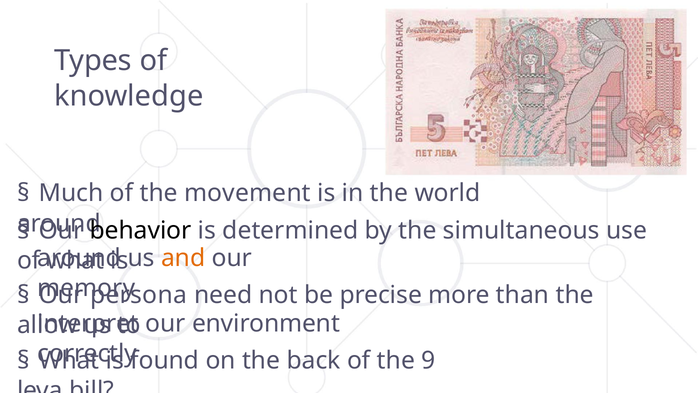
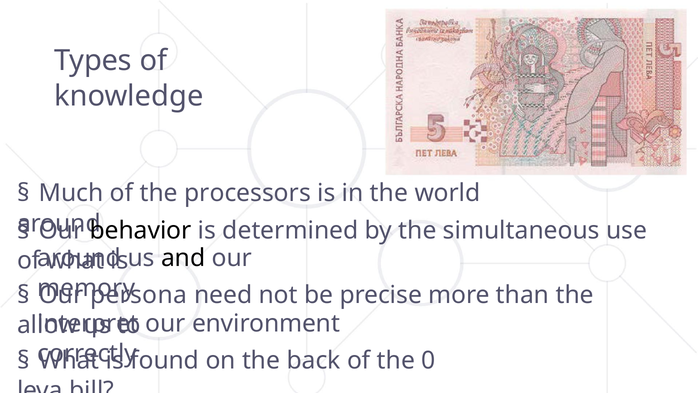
movement: movement -> processors
and colour: orange -> black
9: 9 -> 0
